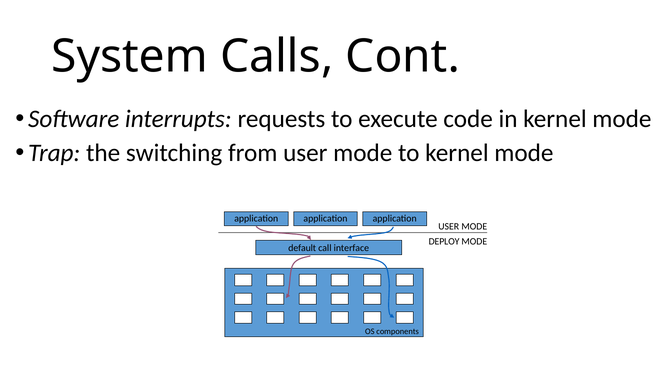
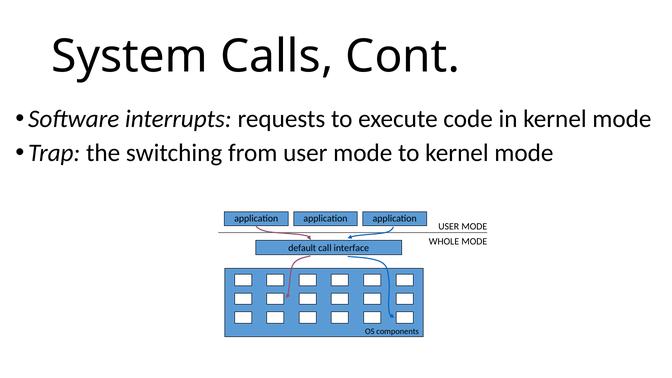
DEPLOY: DEPLOY -> WHOLE
